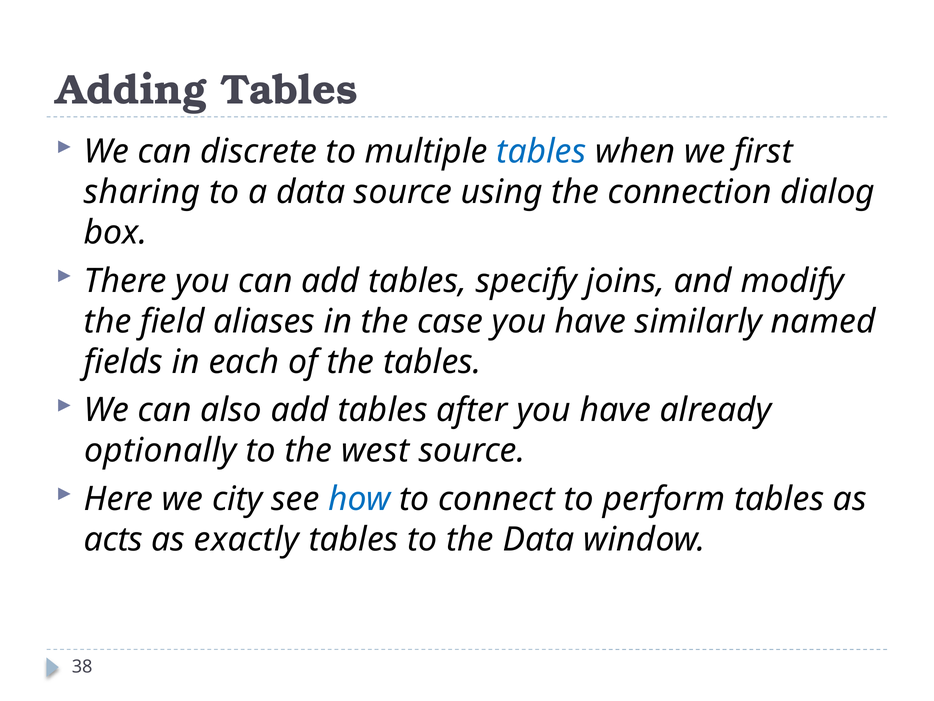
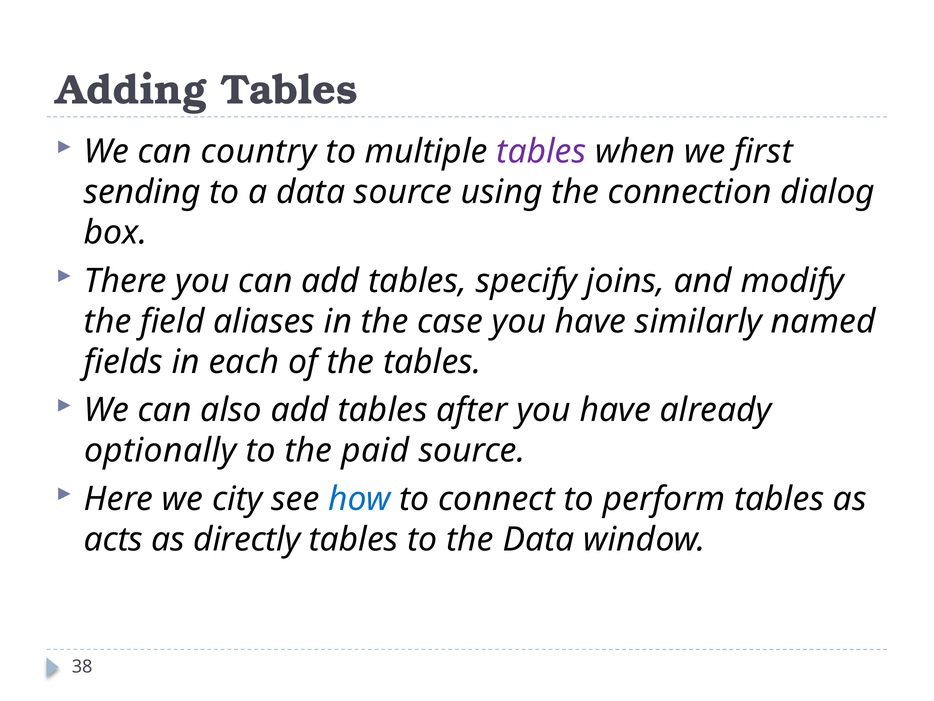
discrete: discrete -> country
tables at (541, 152) colour: blue -> purple
sharing: sharing -> sending
west: west -> paid
exactly: exactly -> directly
